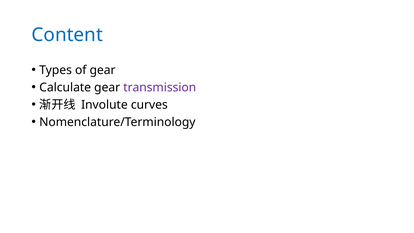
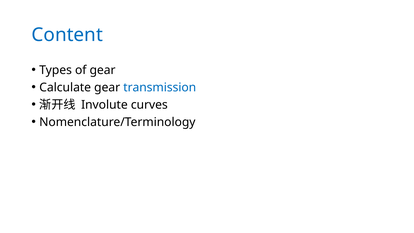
transmission colour: purple -> blue
